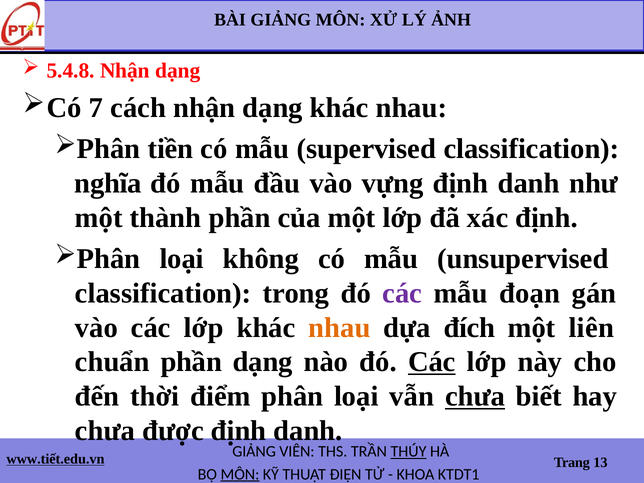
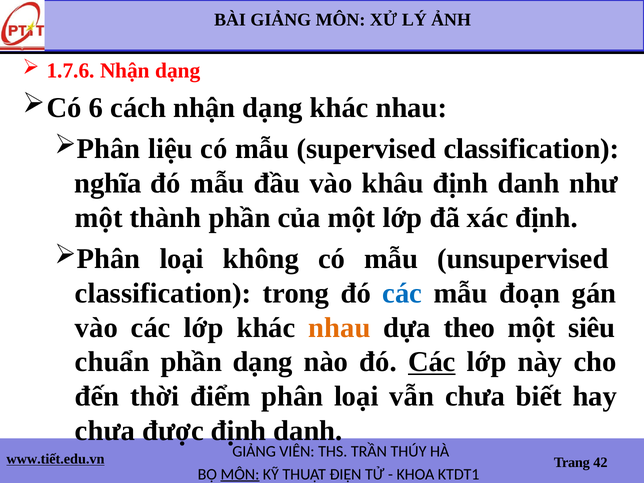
5.4.8: 5.4.8 -> 1.7.6
7: 7 -> 6
tiền: tiền -> liệu
vựng: vựng -> khâu
các at (402, 293) colour: purple -> blue
đích: đích -> theo
liên: liên -> siêu
chưa at (475, 396) underline: present -> none
THÚY underline: present -> none
13: 13 -> 42
